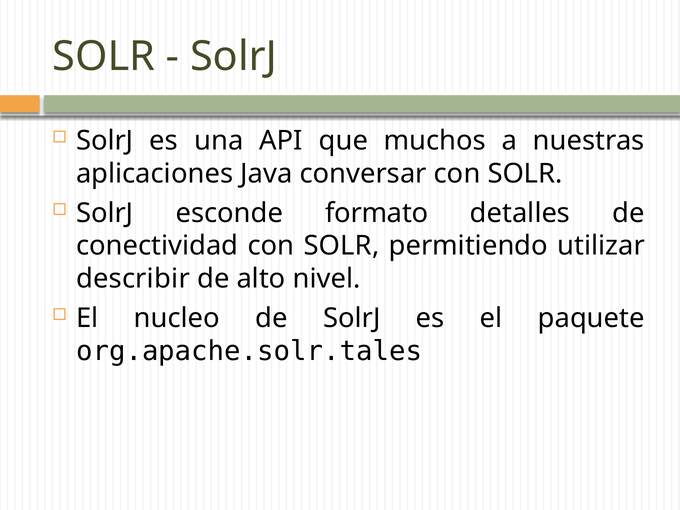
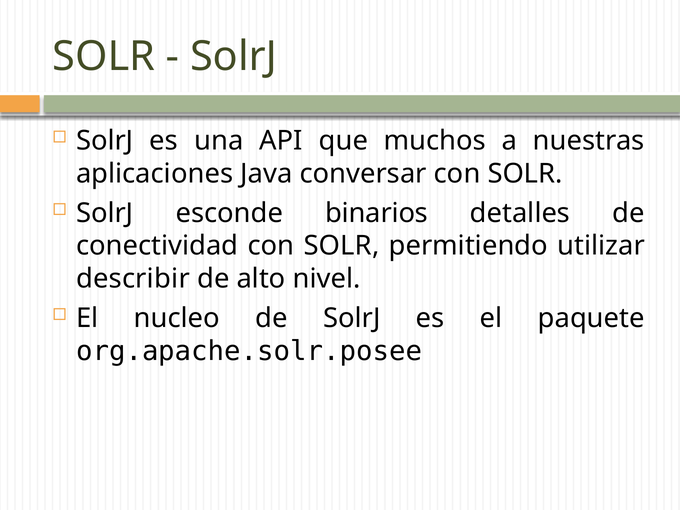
formato: formato -> binarios
org.apache.solr.tales: org.apache.solr.tales -> org.apache.solr.posee
